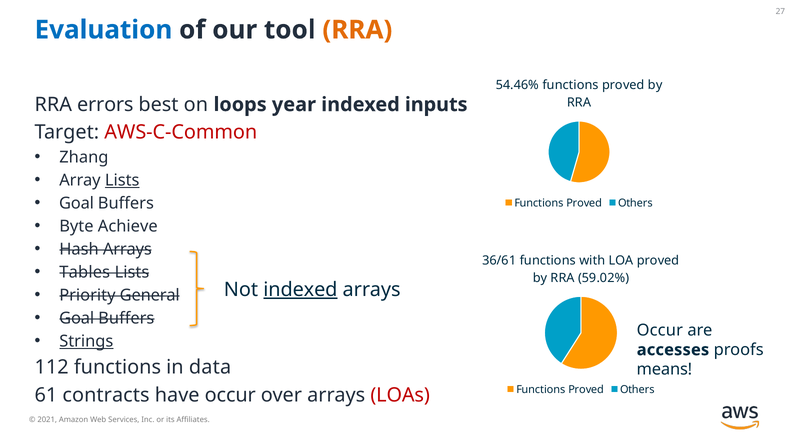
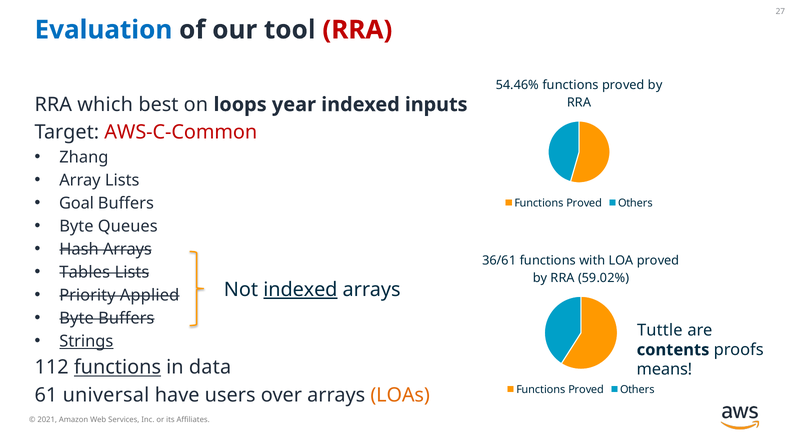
RRA at (357, 30) colour: orange -> red
errors: errors -> which
Lists at (122, 180) underline: present -> none
Achieve: Achieve -> Queues
General: General -> Applied
Goal at (77, 319): Goal -> Byte
Occur at (660, 330): Occur -> Tuttle
accesses: accesses -> contents
functions at (117, 368) underline: none -> present
contracts: contracts -> universal
have occur: occur -> users
LOAs colour: red -> orange
